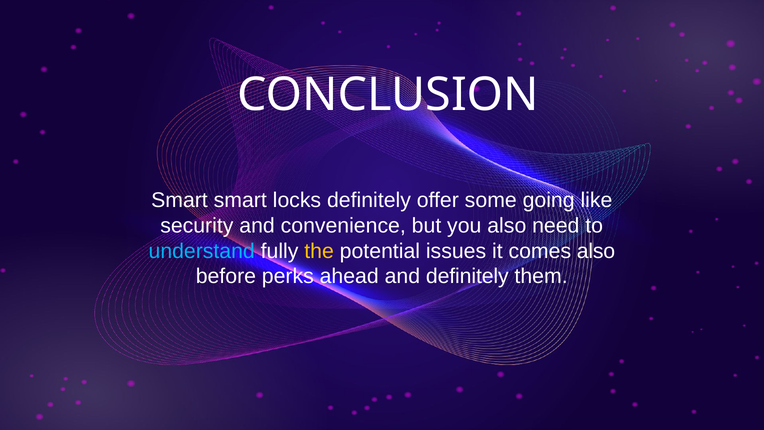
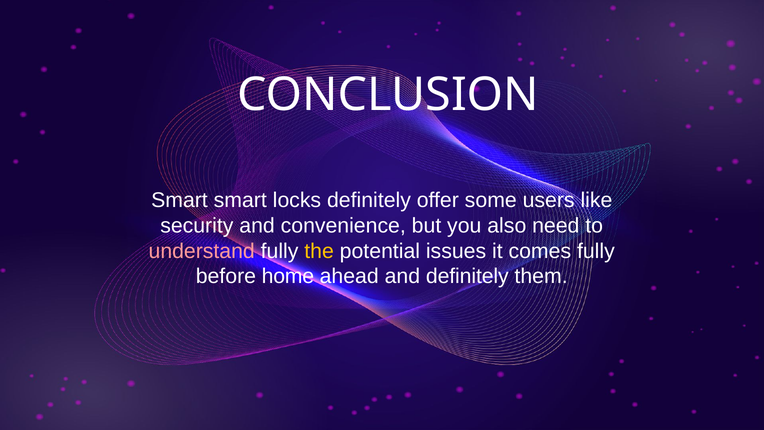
going: going -> users
understand colour: light blue -> pink
comes also: also -> fully
perks: perks -> home
